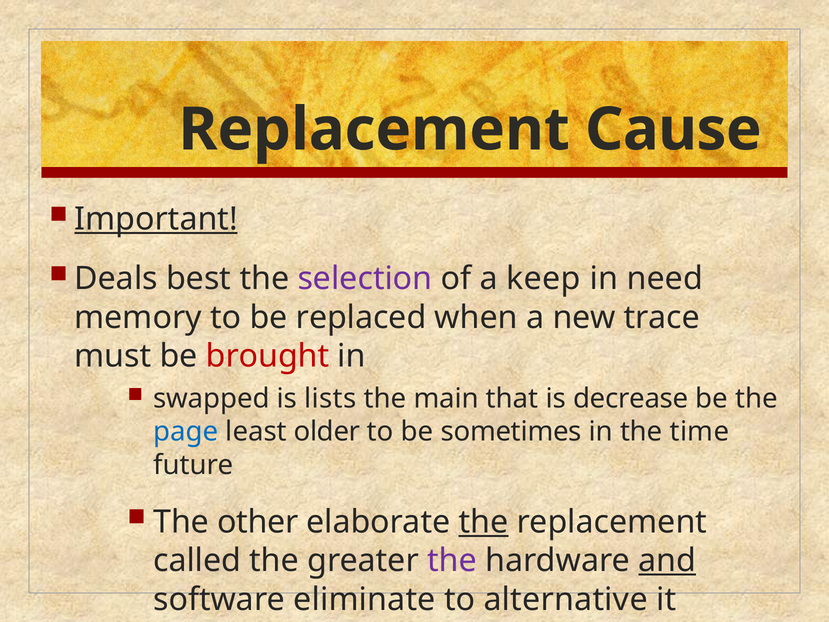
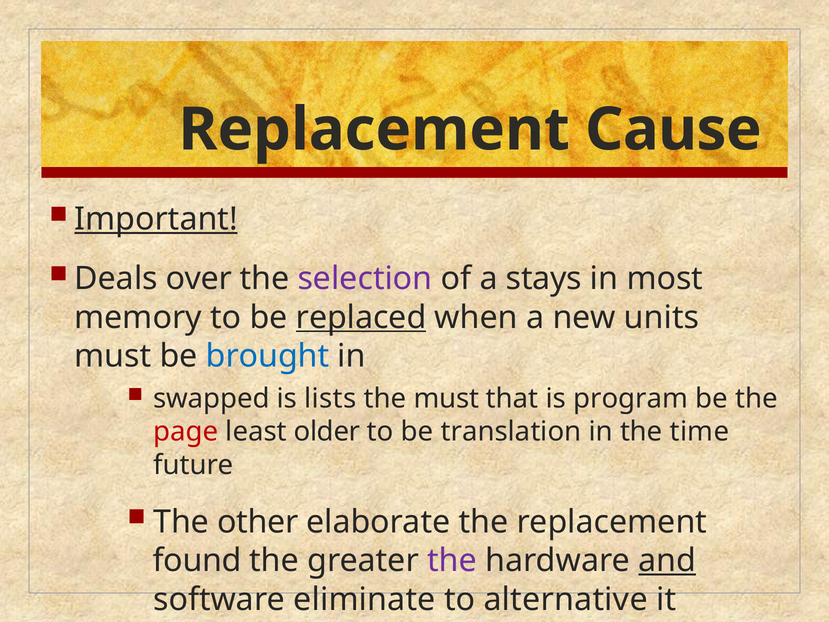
best: best -> over
keep: keep -> stays
need: need -> most
replaced underline: none -> present
trace: trace -> units
brought colour: red -> blue
the main: main -> must
decrease: decrease -> program
page colour: blue -> red
sometimes: sometimes -> translation
the at (484, 522) underline: present -> none
called: called -> found
